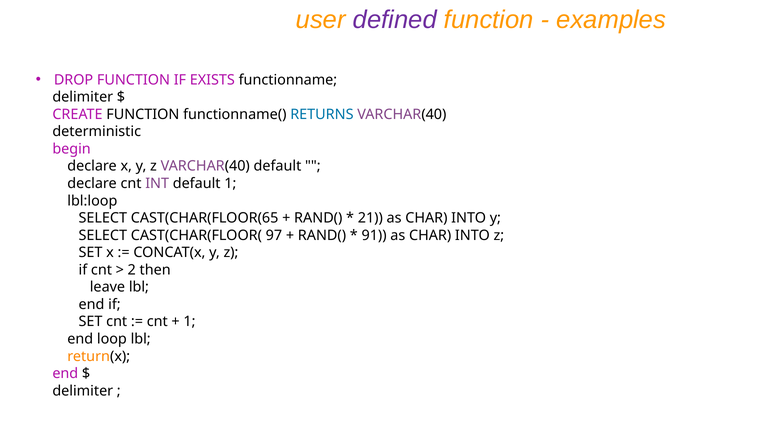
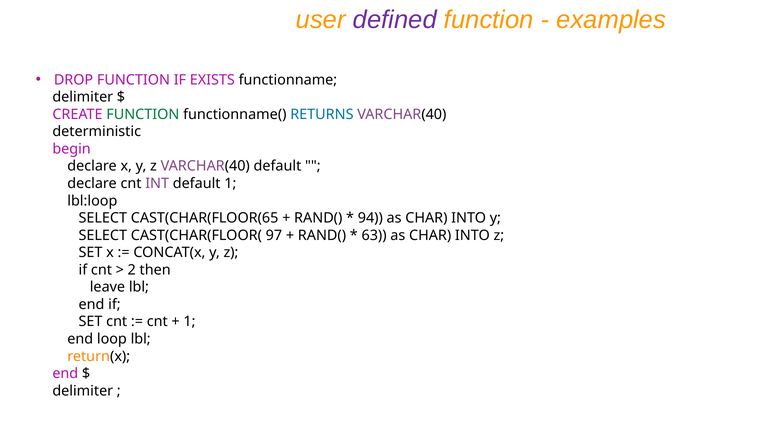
FUNCTION at (143, 114) colour: black -> green
21: 21 -> 94
91: 91 -> 63
